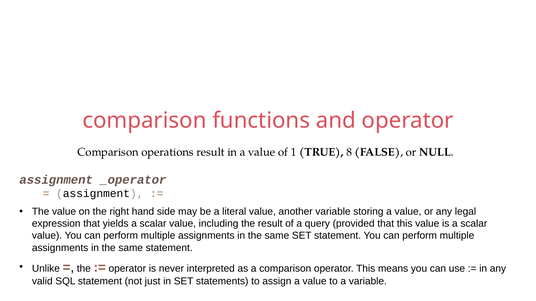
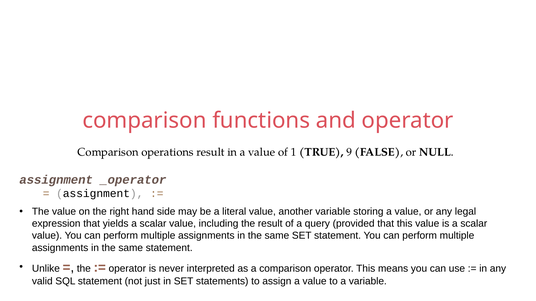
8: 8 -> 9
